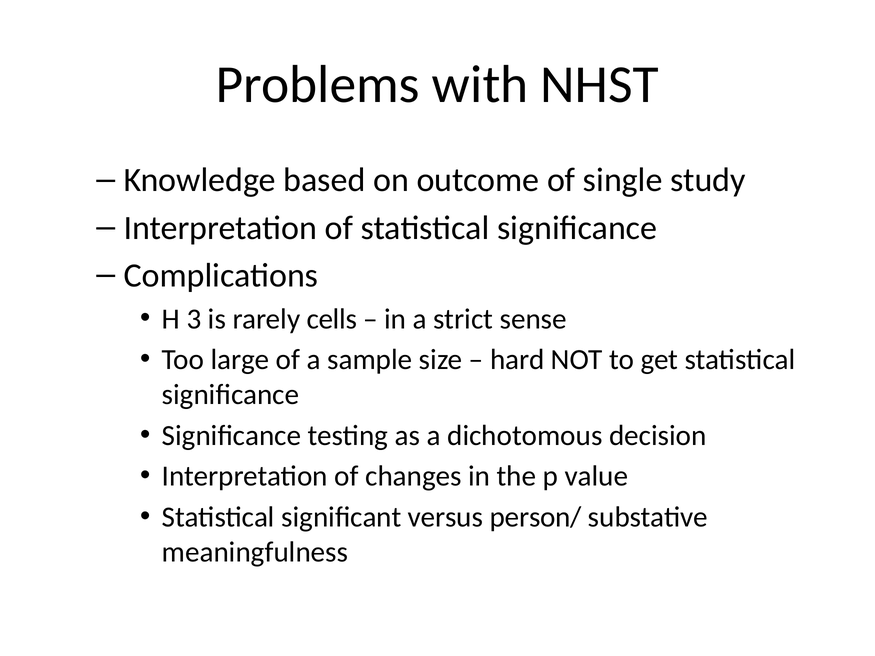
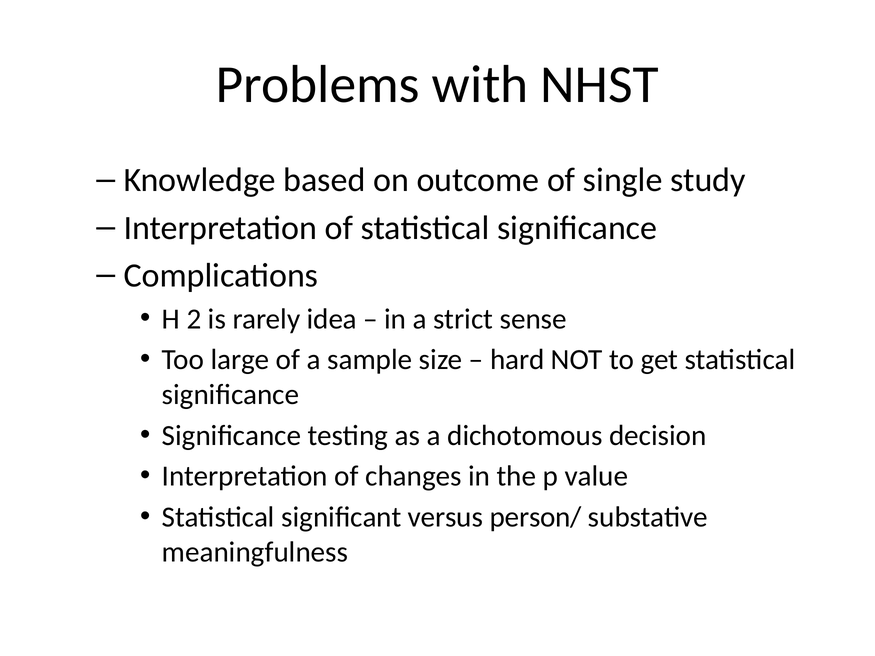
3: 3 -> 2
cells: cells -> idea
